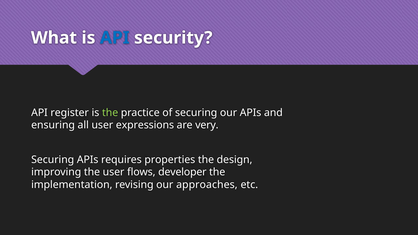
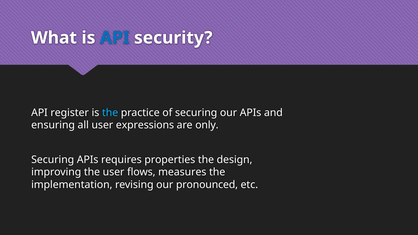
the at (110, 113) colour: light green -> light blue
very: very -> only
developer: developer -> measures
approaches: approaches -> pronounced
